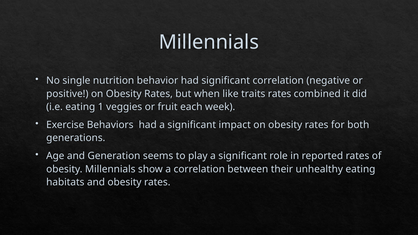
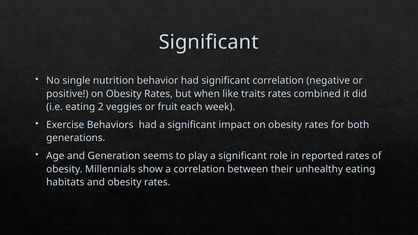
Millennials at (209, 42): Millennials -> Significant
1: 1 -> 2
